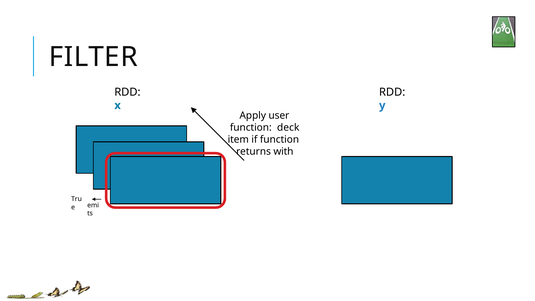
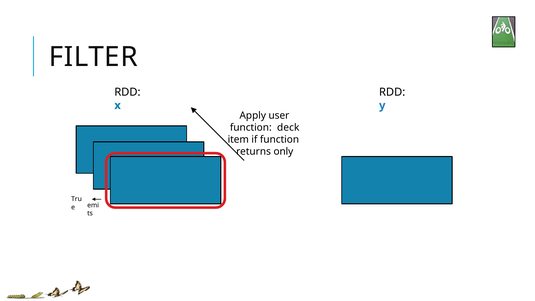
with: with -> only
